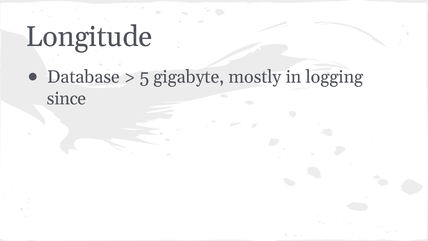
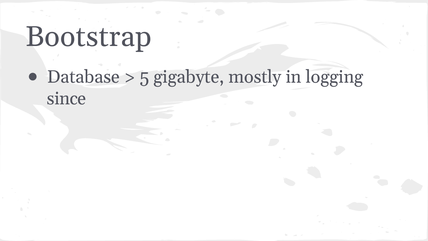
Longitude: Longitude -> Bootstrap
